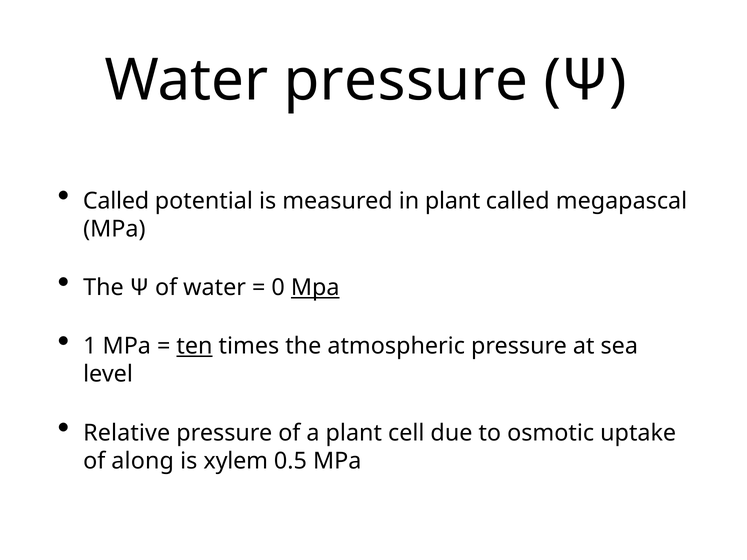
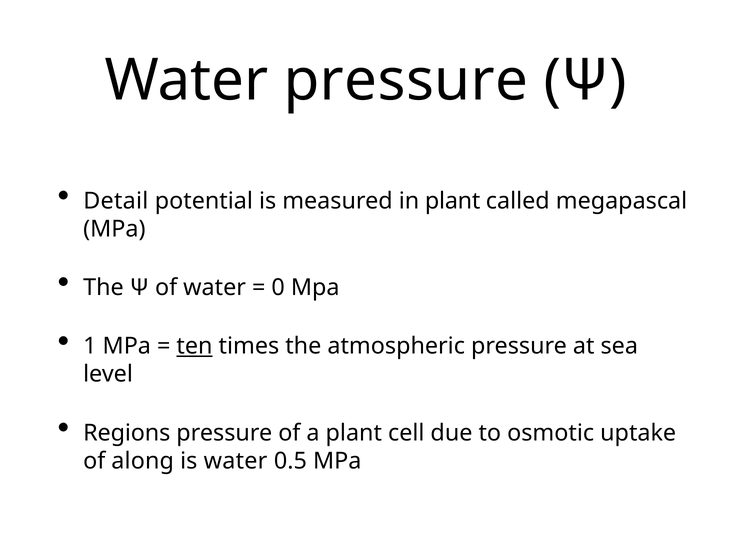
Called at (116, 201): Called -> Detail
Mpa at (315, 288) underline: present -> none
Relative: Relative -> Regions
is xylem: xylem -> water
